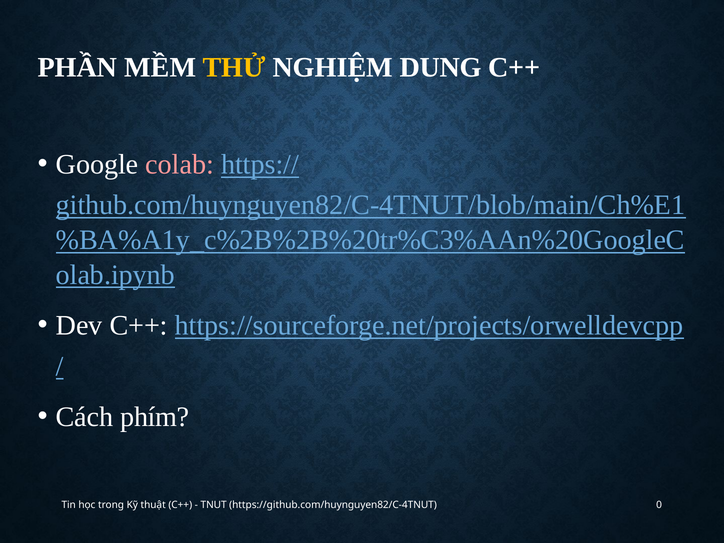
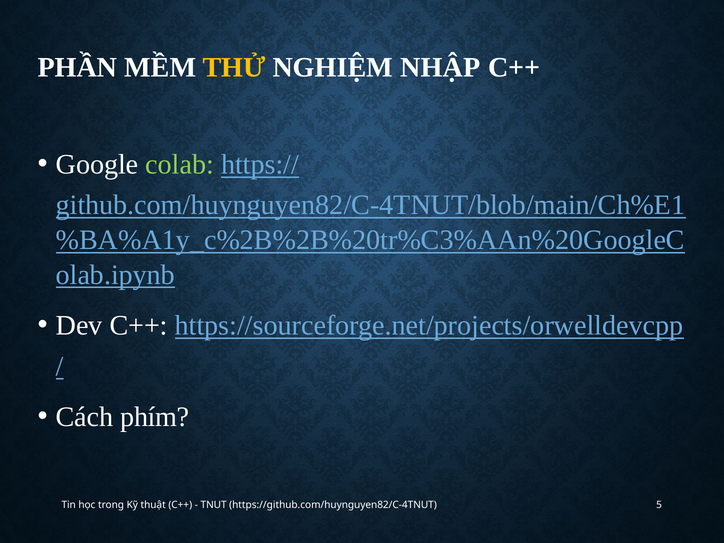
DUNG: DUNG -> NHẬP
colab colour: pink -> light green
0: 0 -> 5
